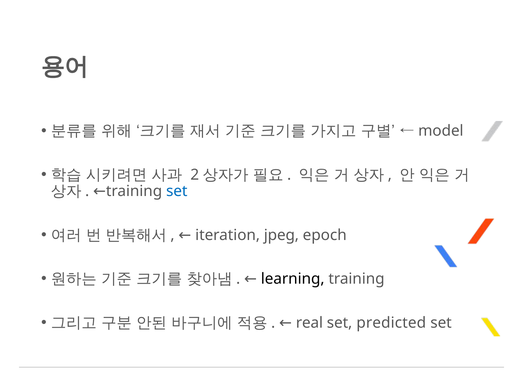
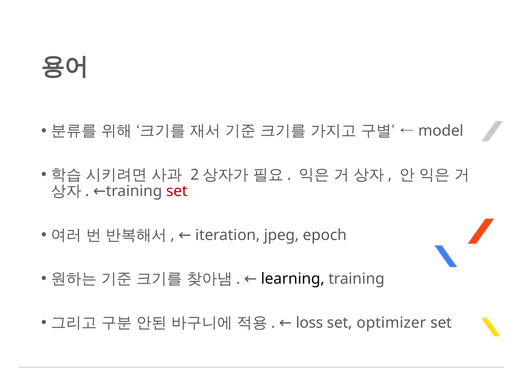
set at (177, 191) colour: blue -> red
real: real -> loss
predicted: predicted -> optimizer
